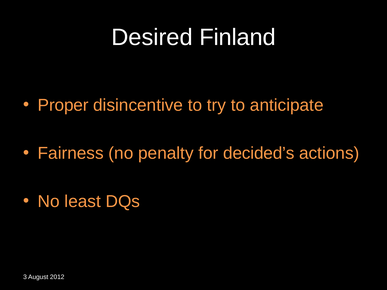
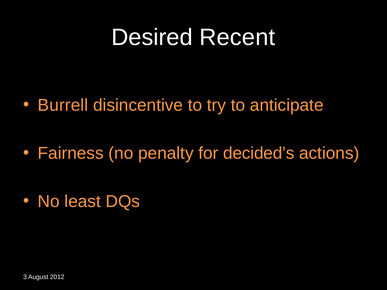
Finland: Finland -> Recent
Proper: Proper -> Burrell
